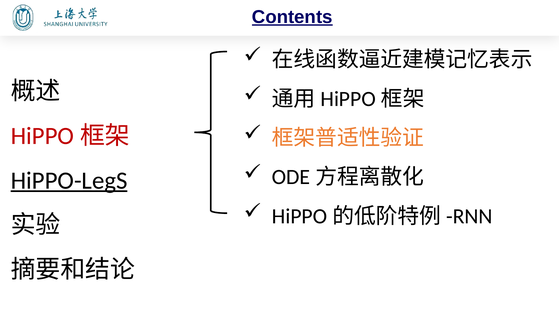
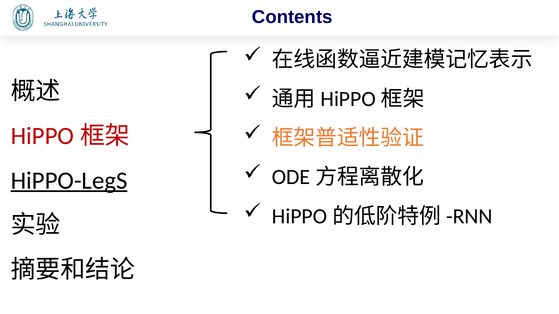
Contents underline: present -> none
